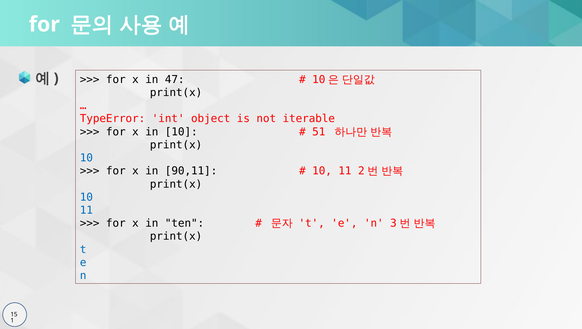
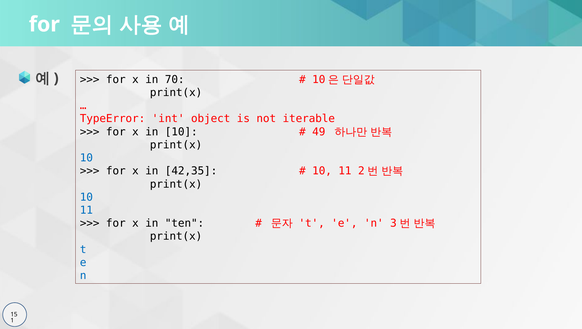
47: 47 -> 70
51: 51 -> 49
90,11: 90,11 -> 42,35
